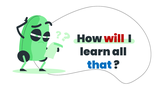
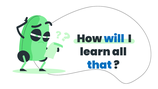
will colour: red -> blue
